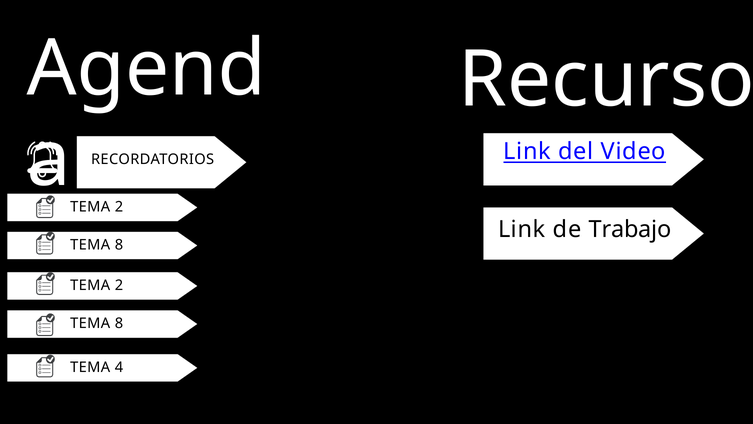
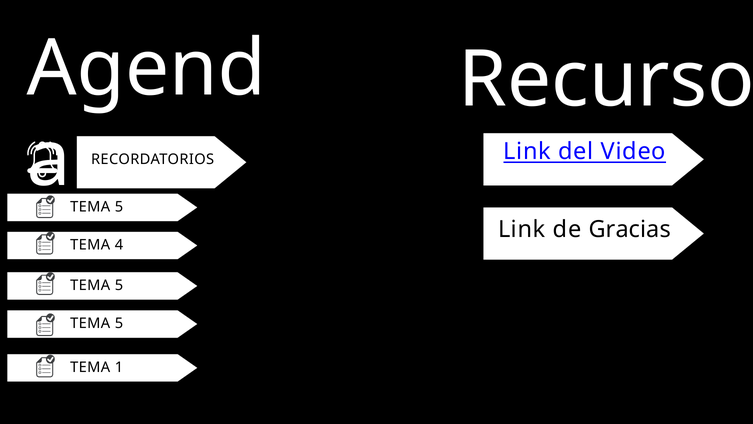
2 at (119, 207): 2 -> 5
Trabajo: Trabajo -> Gracias
8 at (119, 245): 8 -> 4
2 at (119, 285): 2 -> 5
8 at (119, 323): 8 -> 5
4: 4 -> 1
